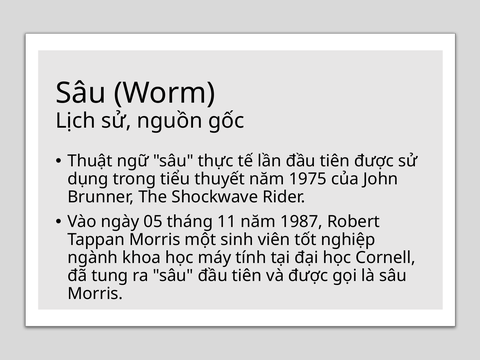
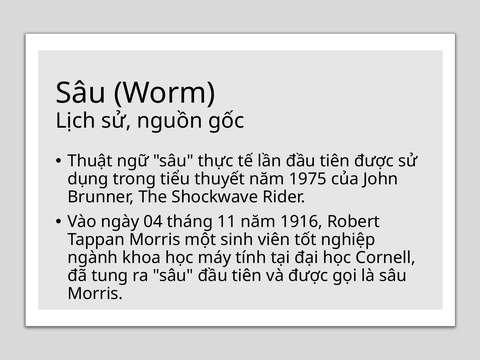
05: 05 -> 04
1987: 1987 -> 1916
